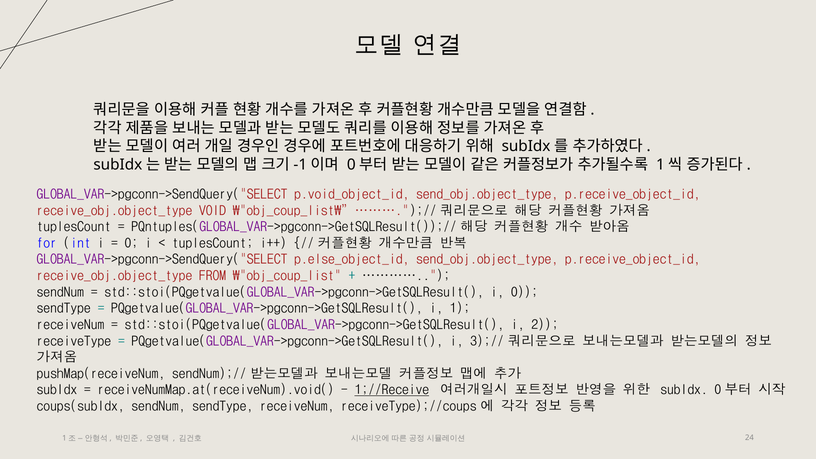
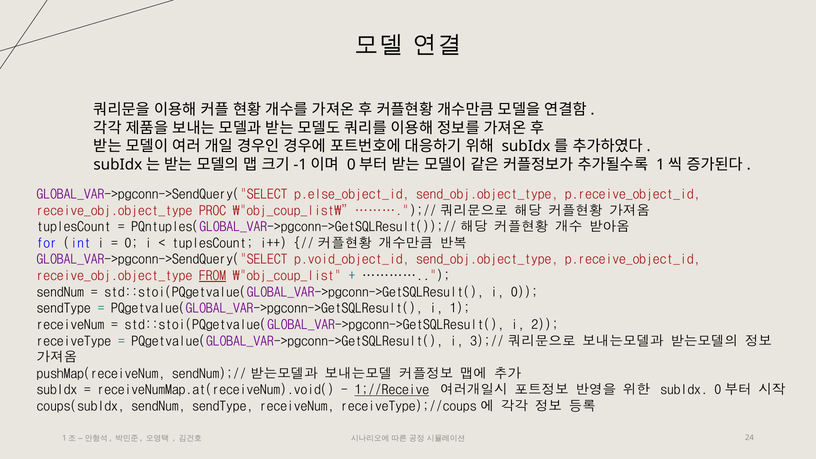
p.void_object_id: p.void_object_id -> p.else_object_id
VOID: VOID -> PROC
p.else_object_id: p.else_object_id -> p.void_object_id
FROM underline: none -> present
